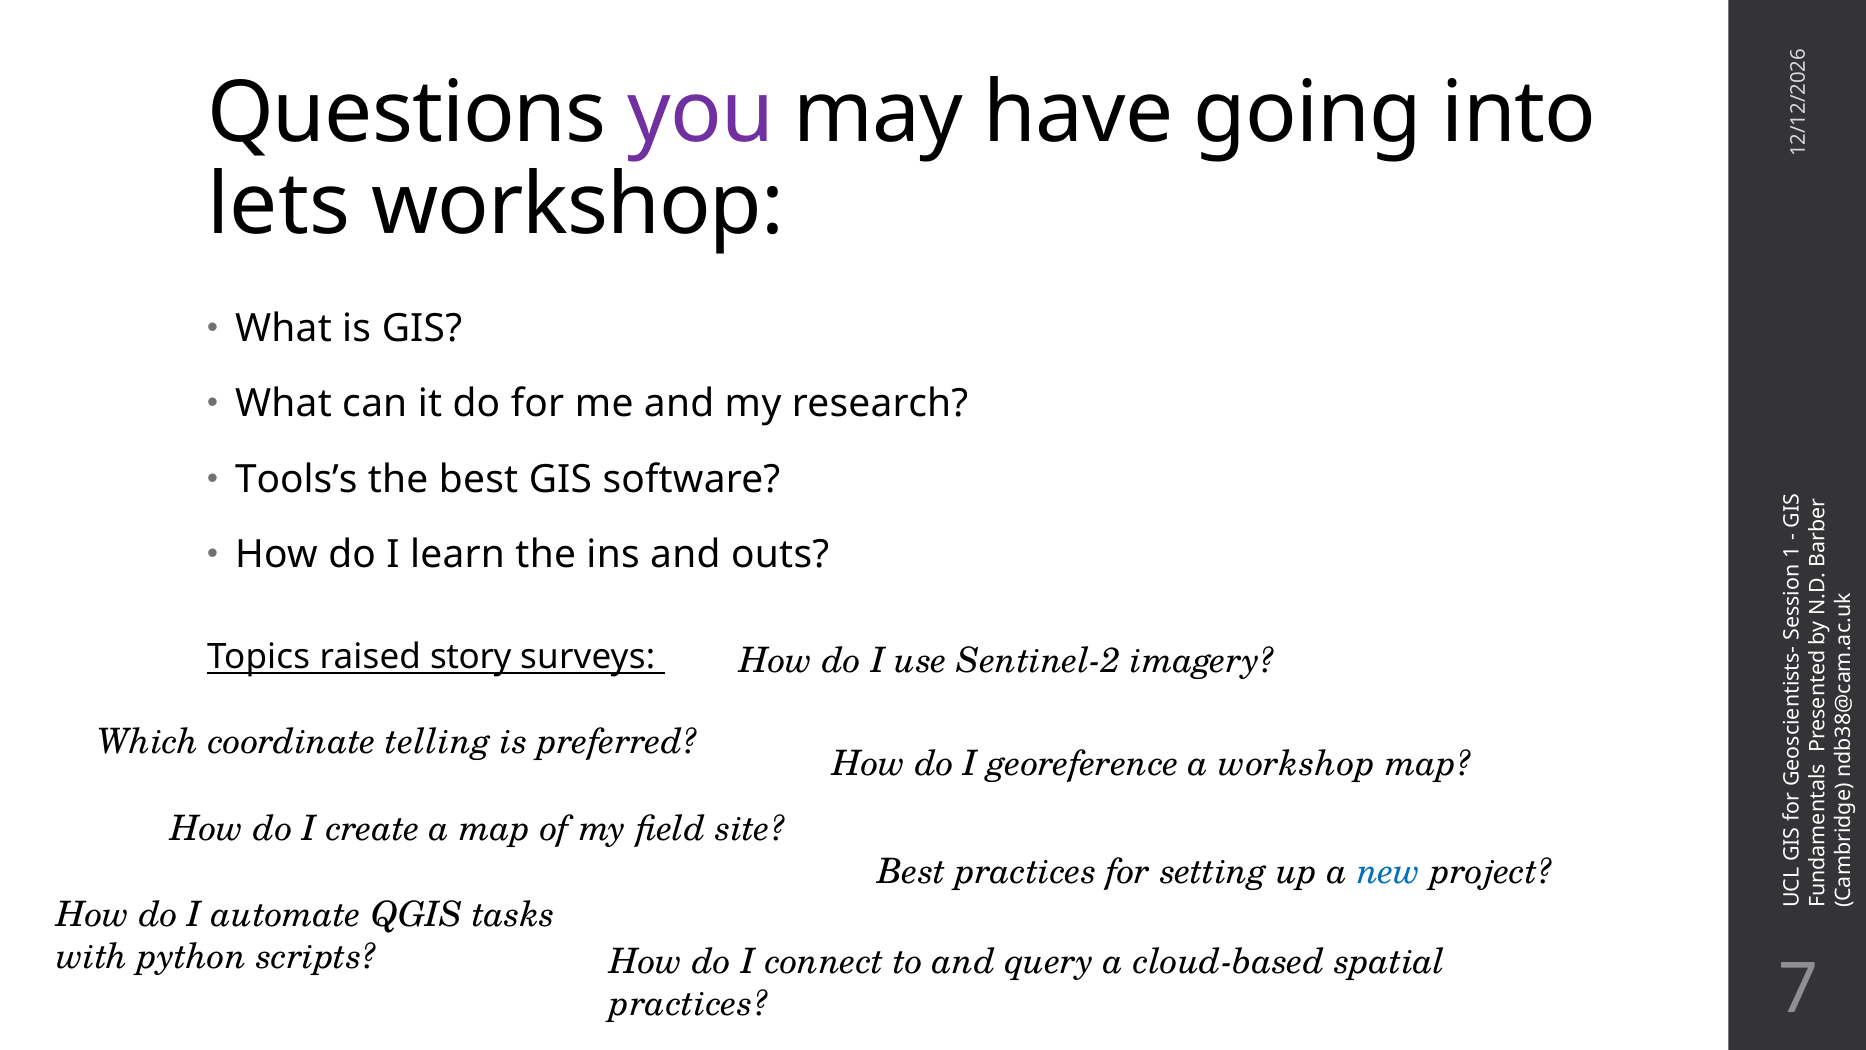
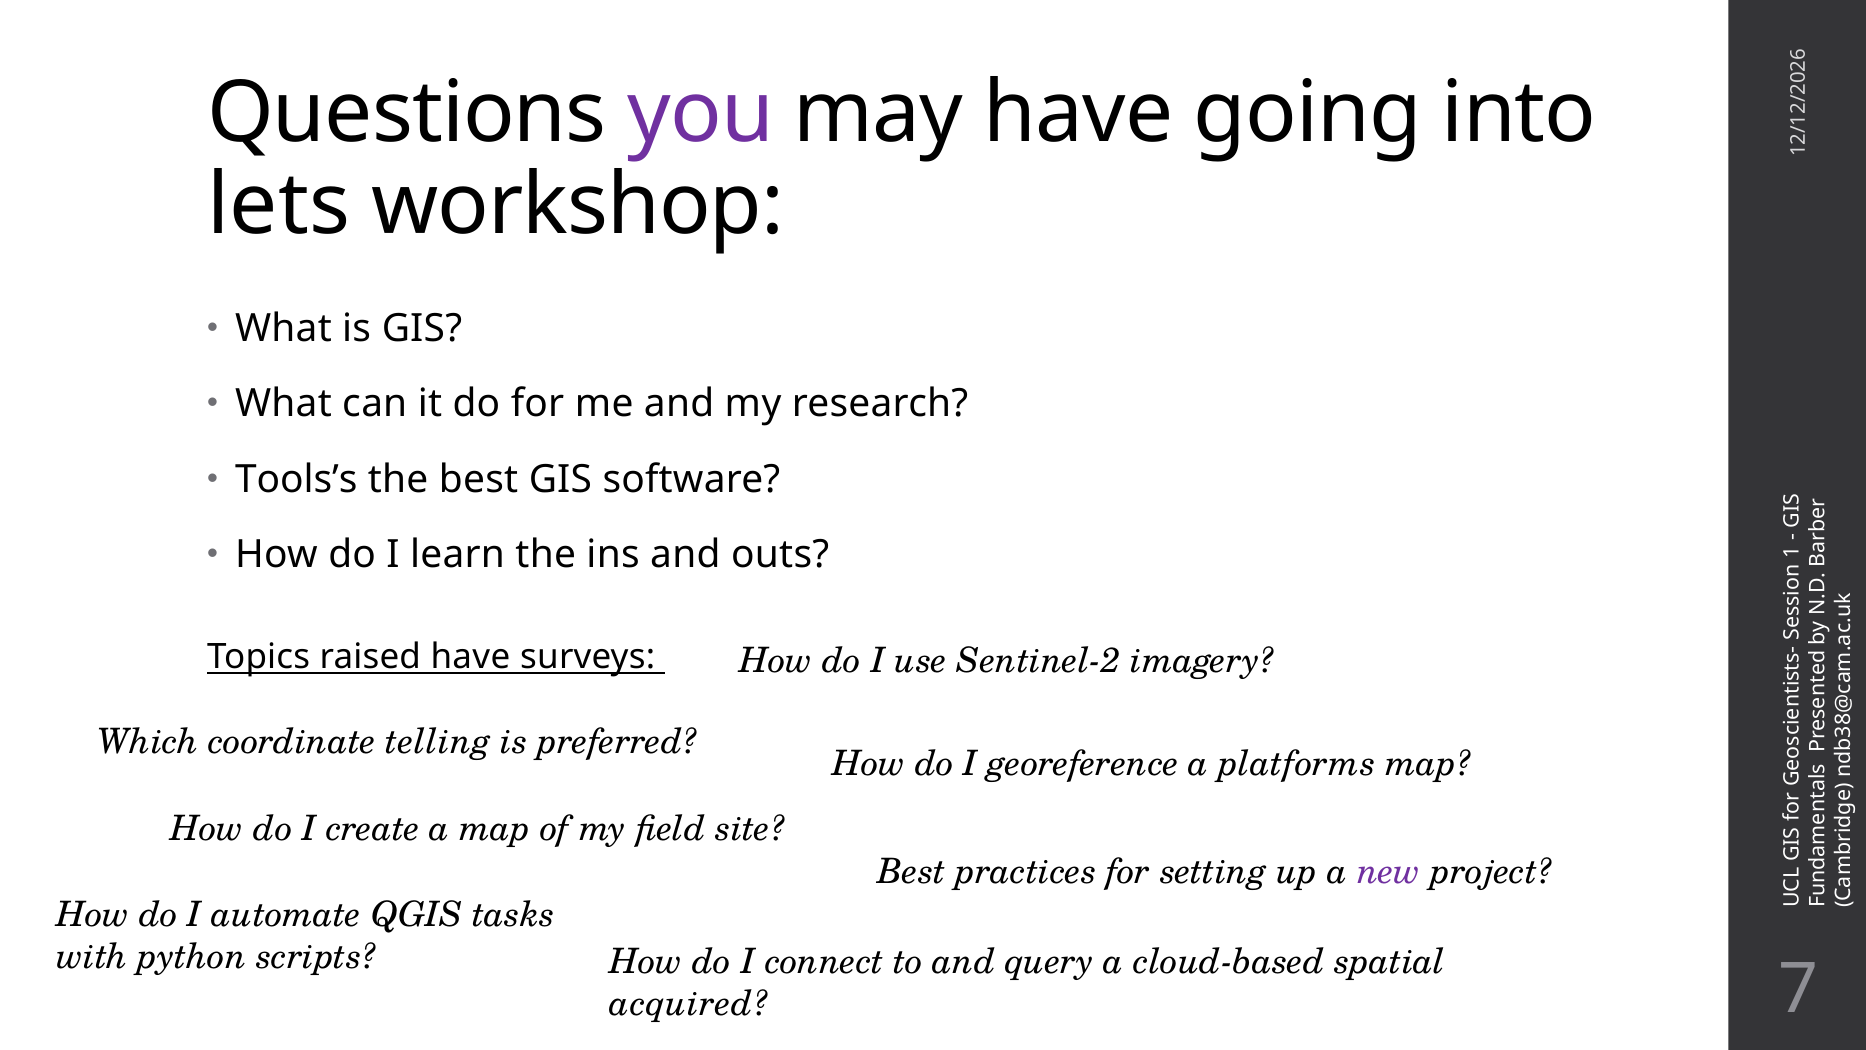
raised story: story -> have
a workshop: workshop -> platforms
new colour: blue -> purple
practices at (689, 1003): practices -> acquired
